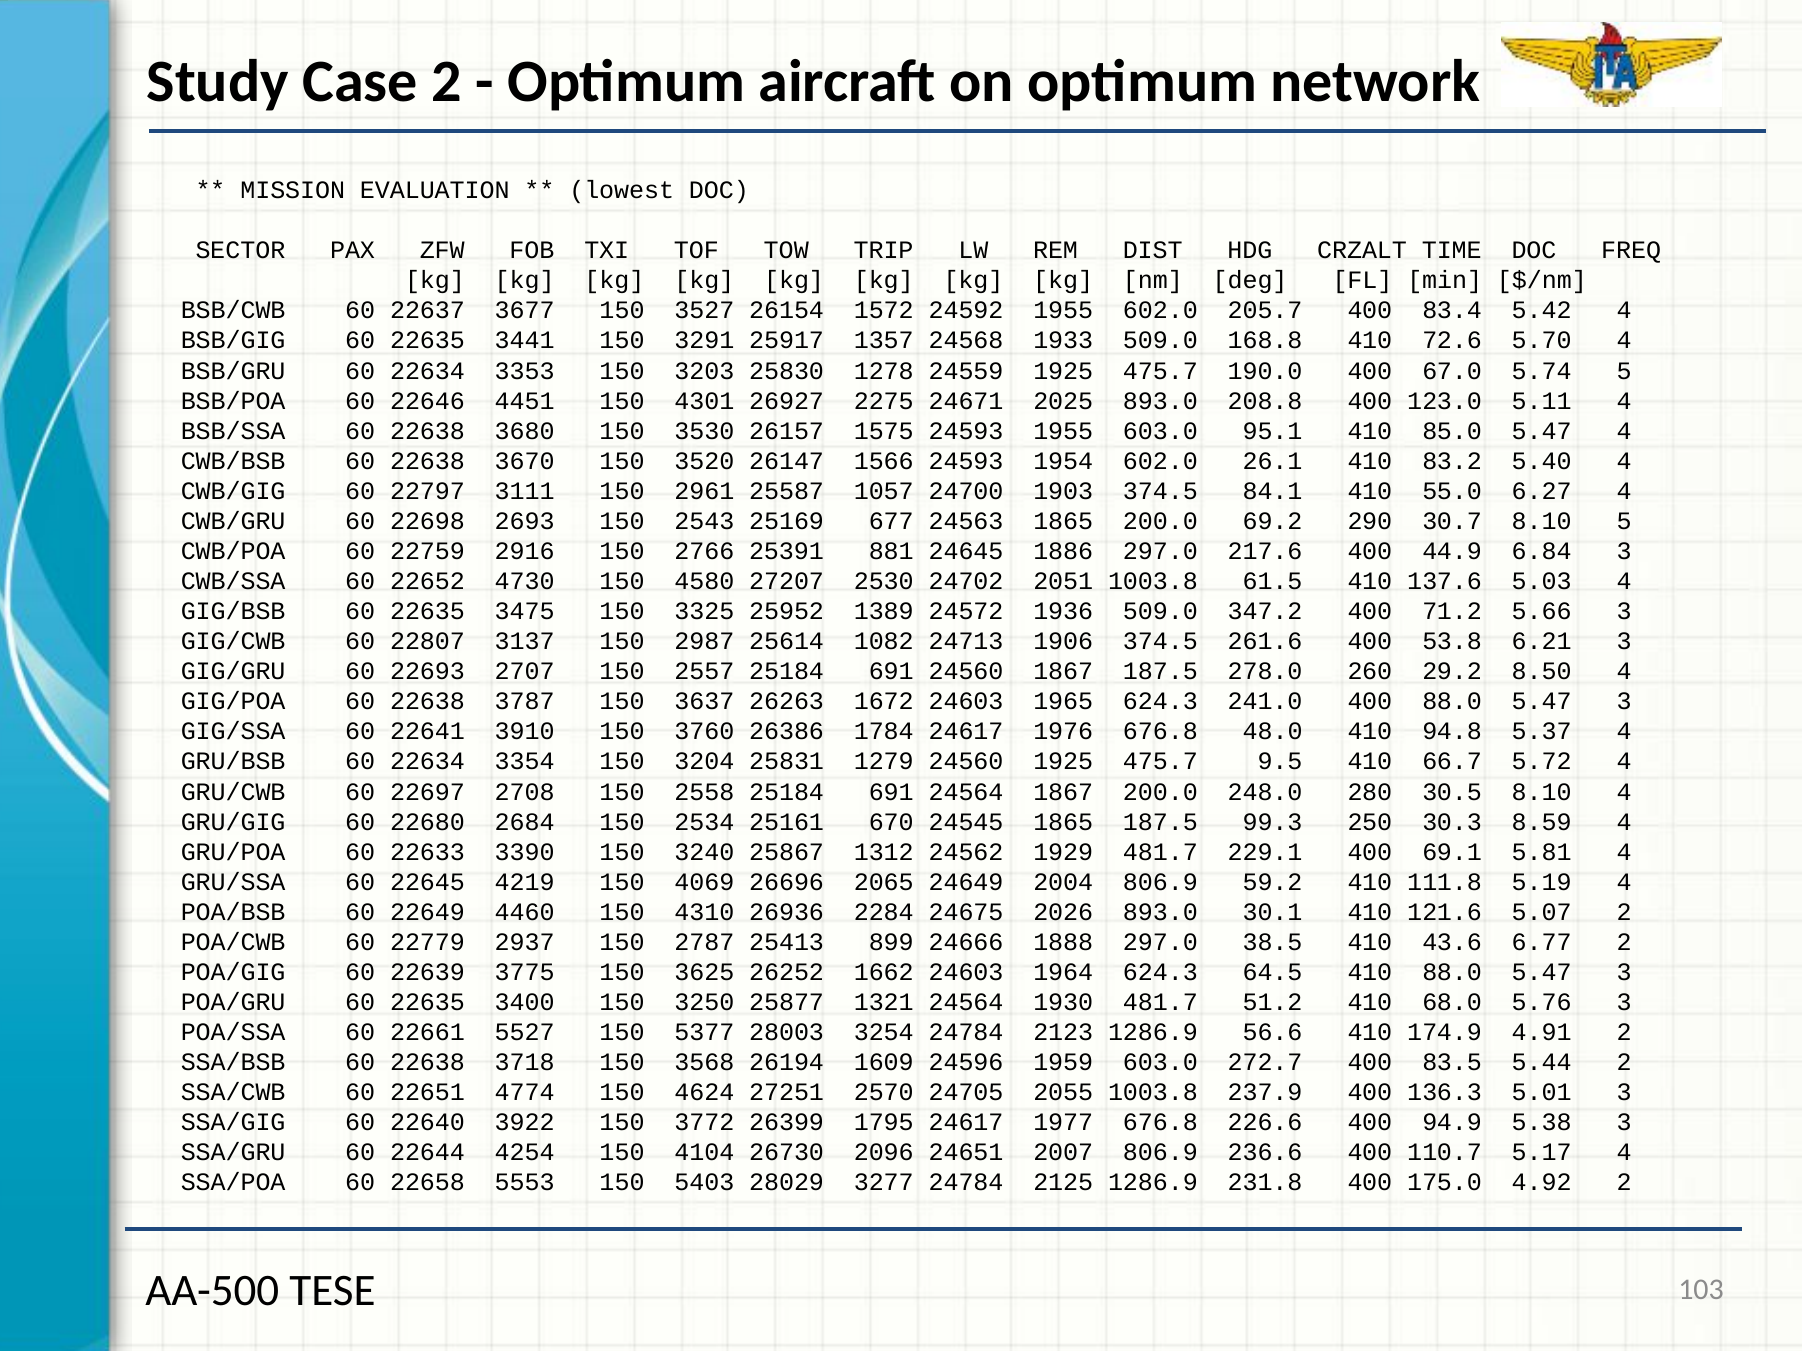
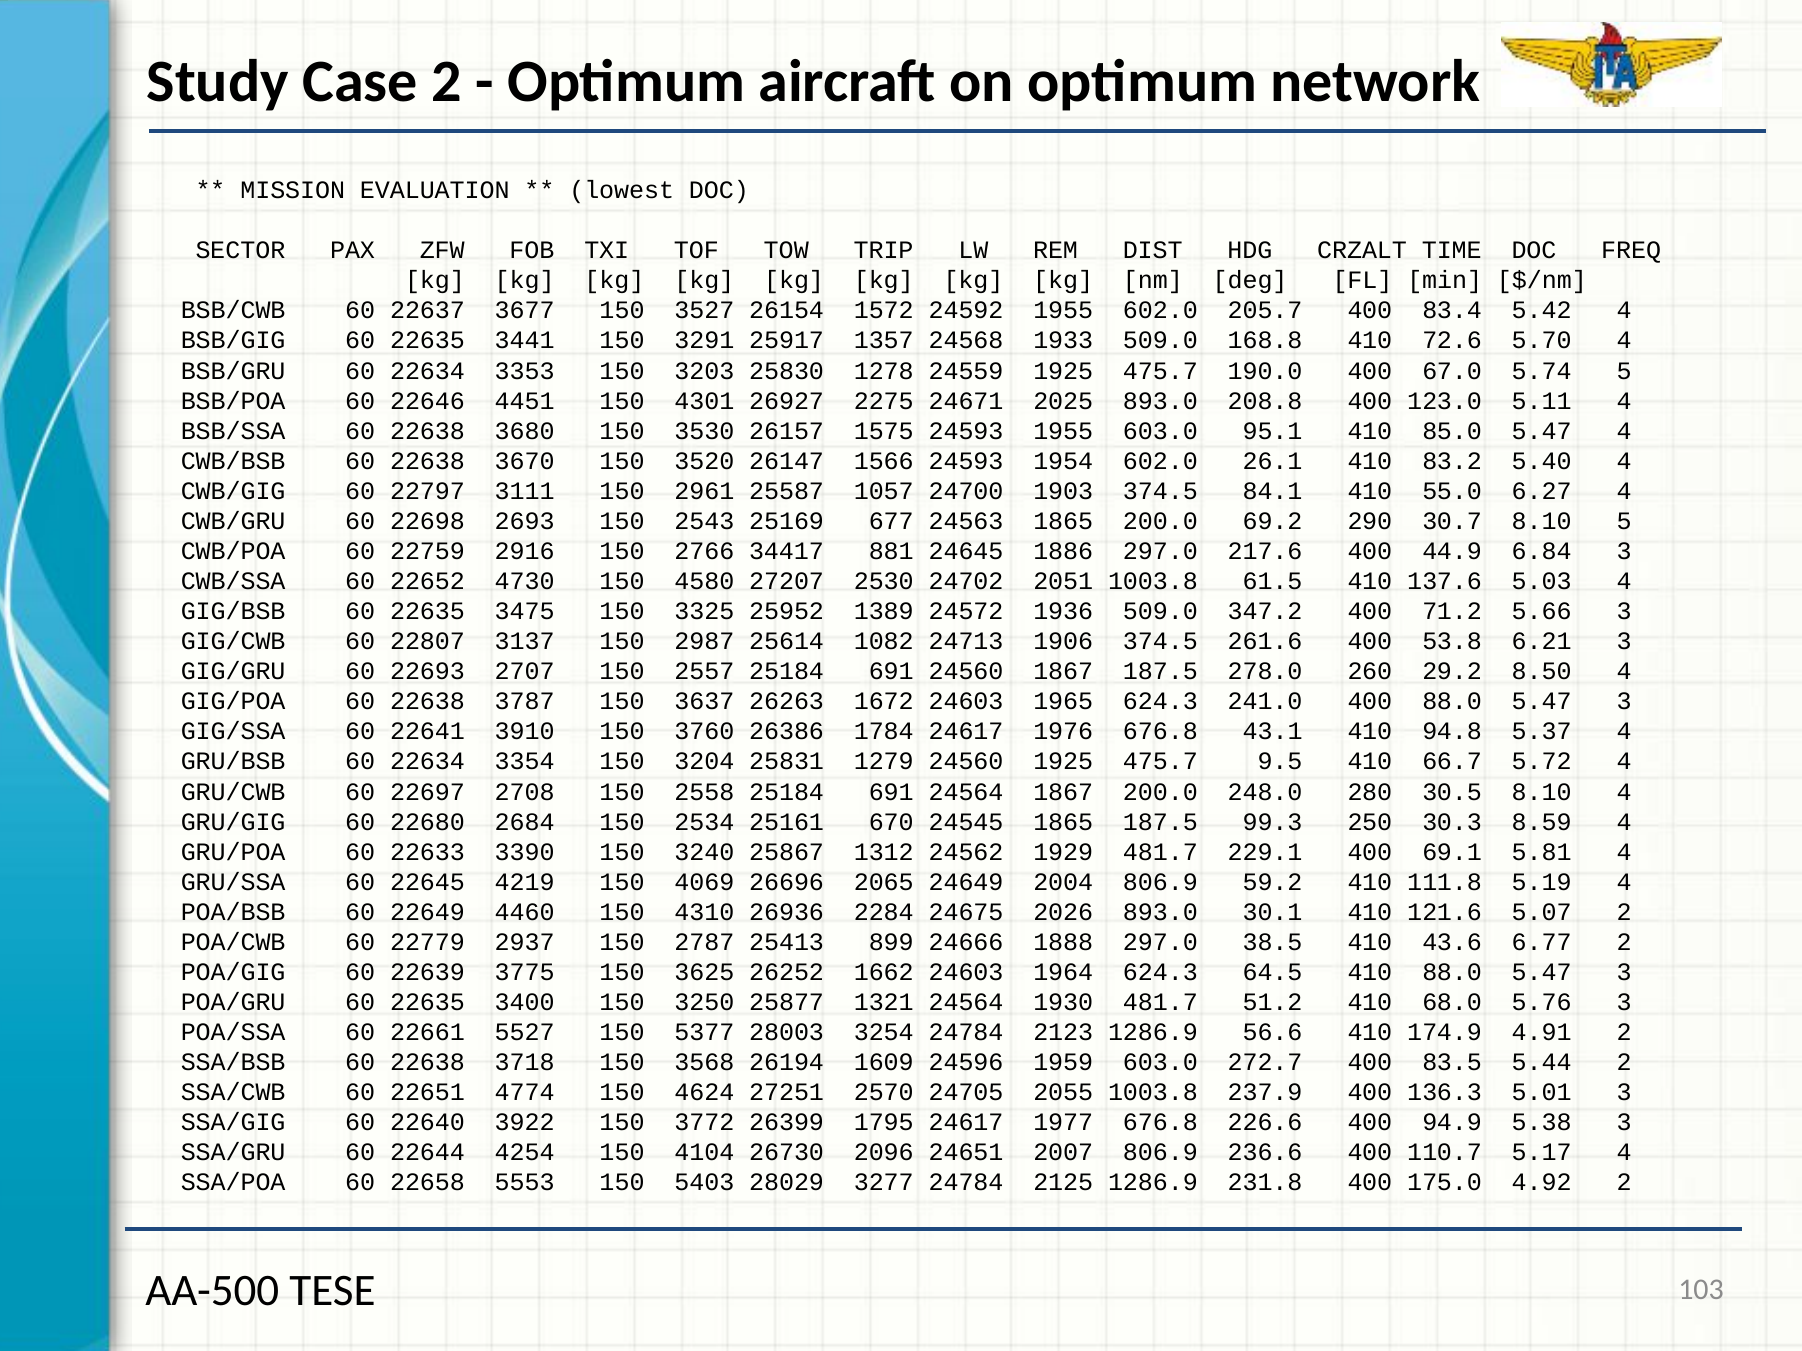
25391: 25391 -> 34417
48.0: 48.0 -> 43.1
